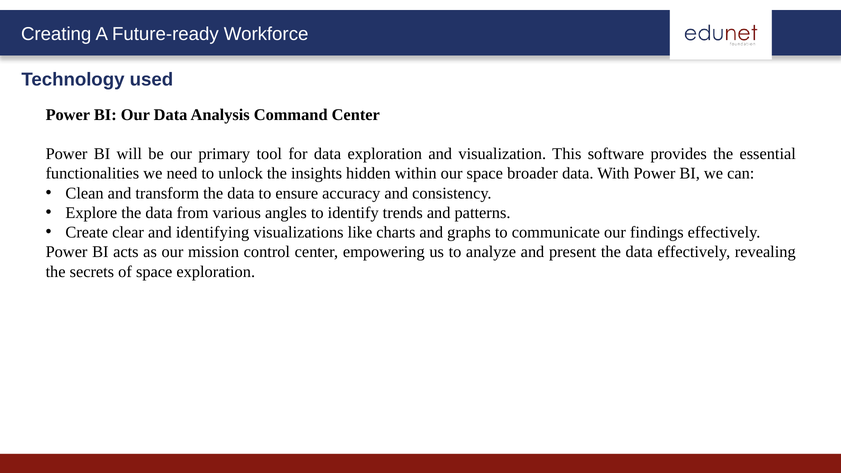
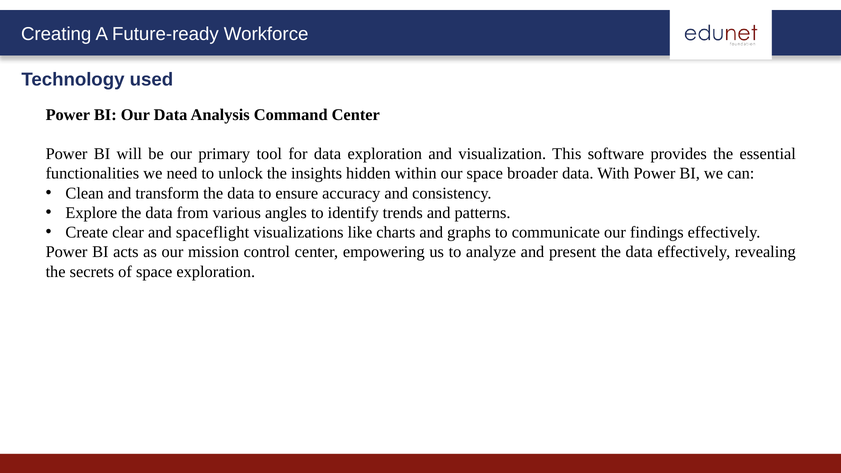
identifying: identifying -> spaceflight
